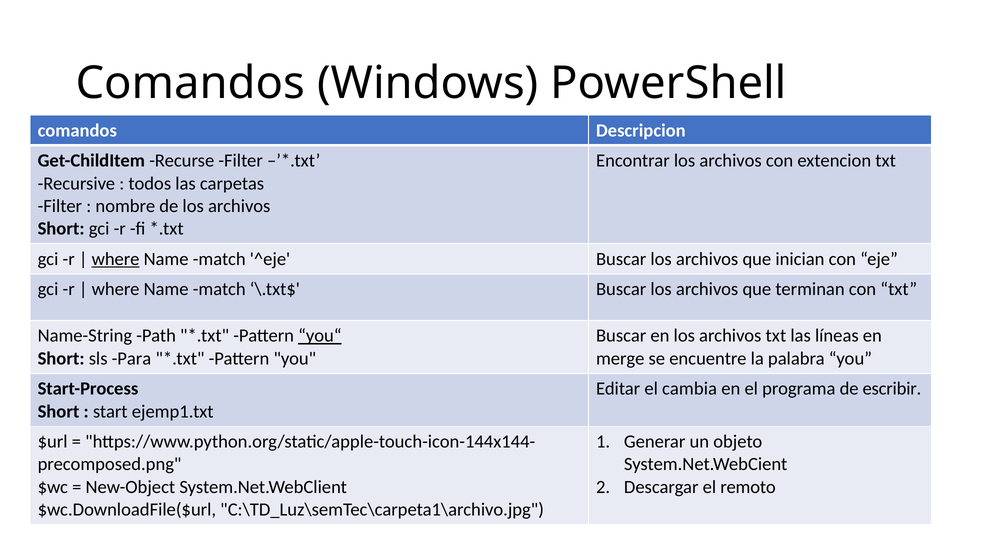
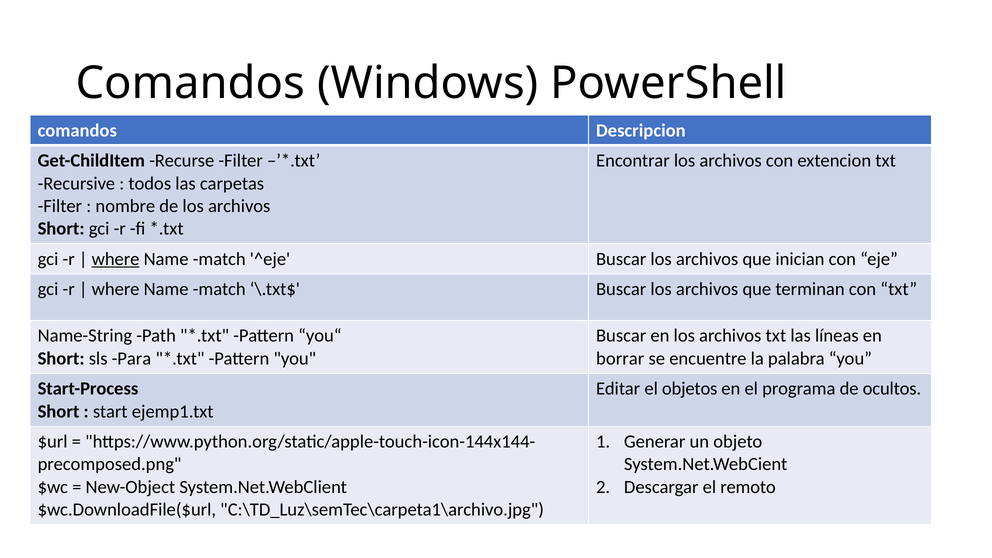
you“ underline: present -> none
merge: merge -> borrar
cambia: cambia -> objetos
escribir: escribir -> ocultos
